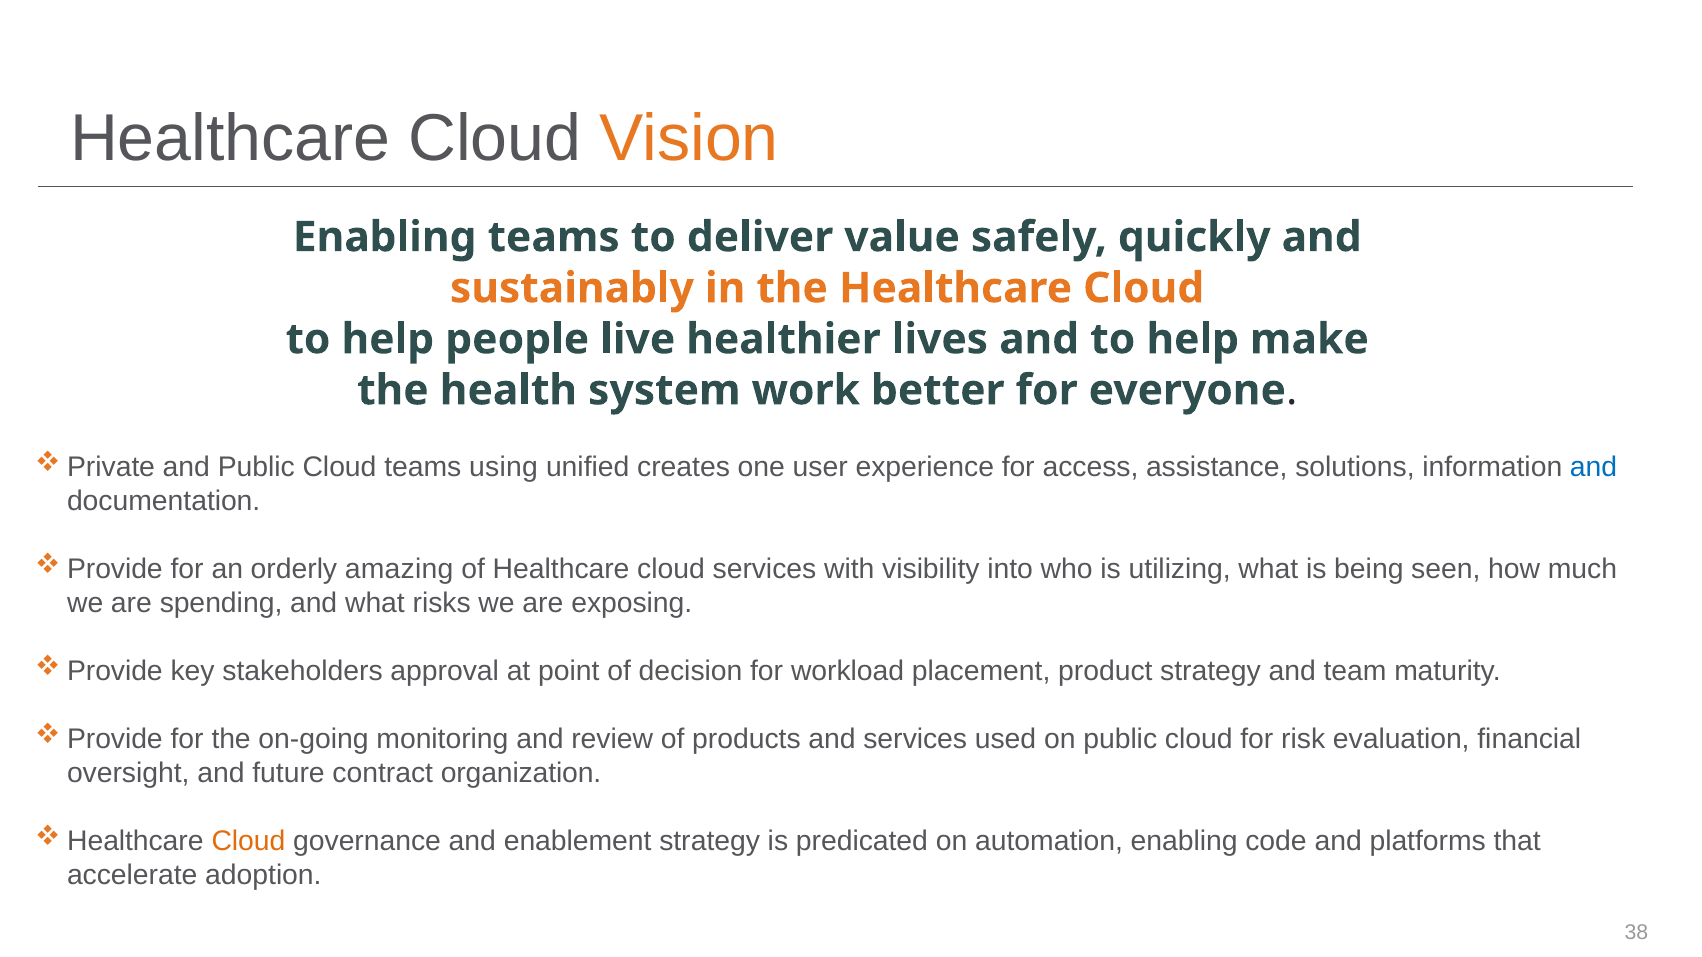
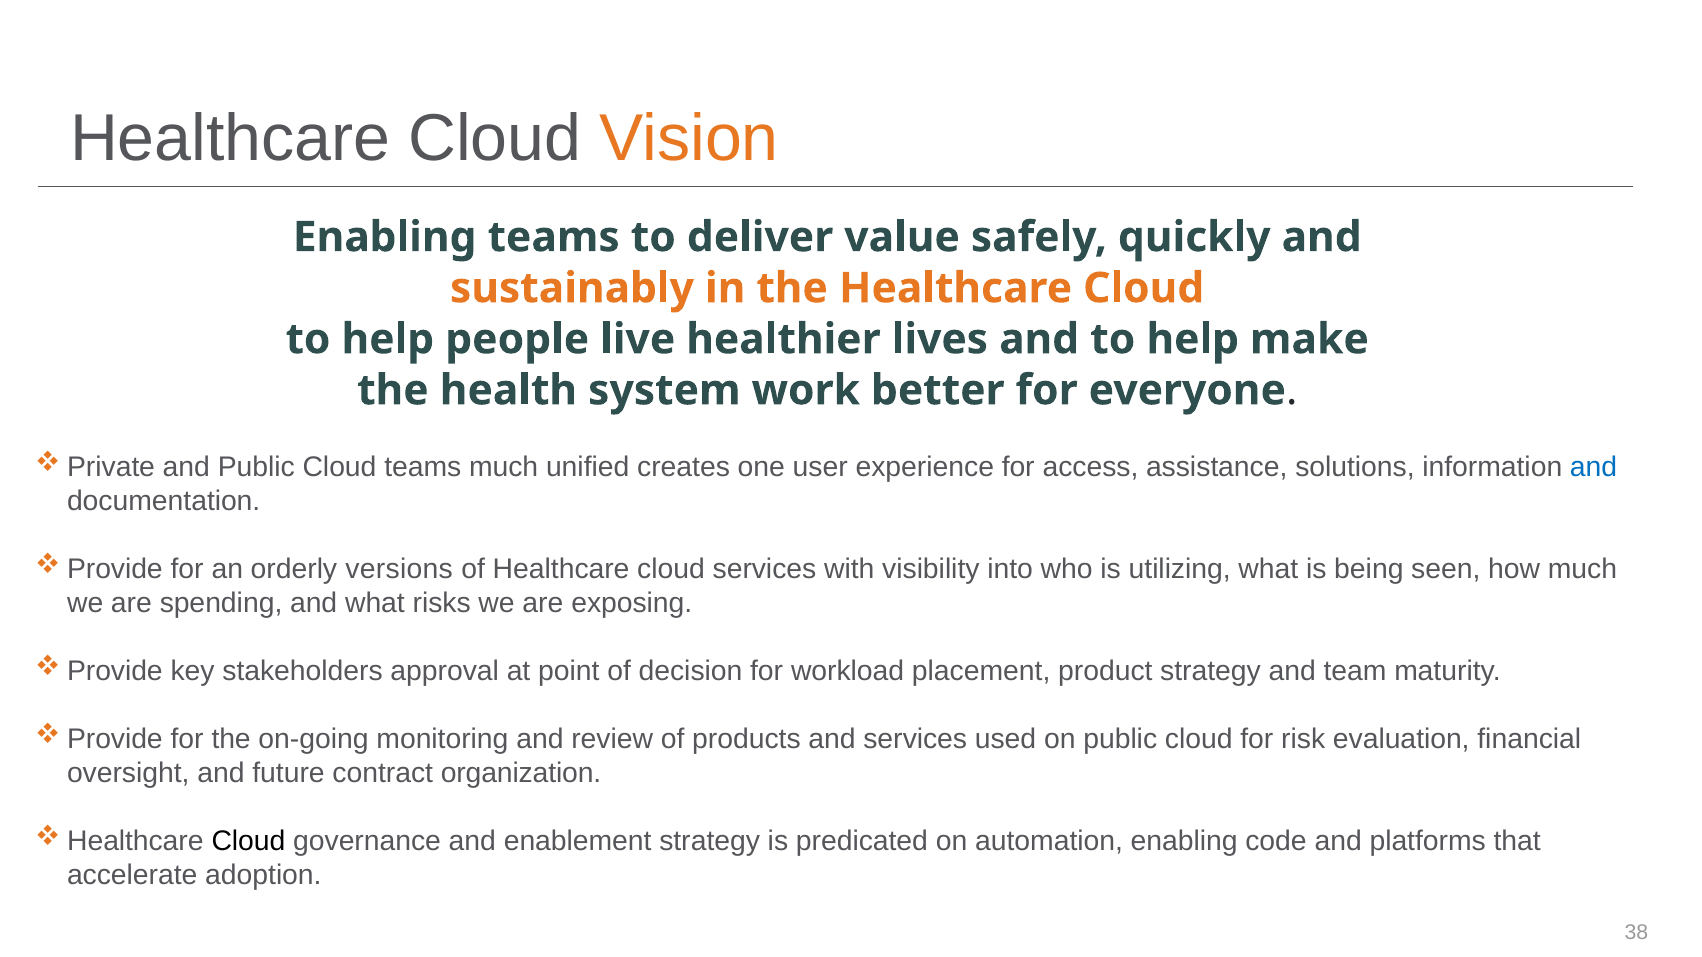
teams using: using -> much
amazing: amazing -> versions
Cloud at (248, 841) colour: orange -> black
